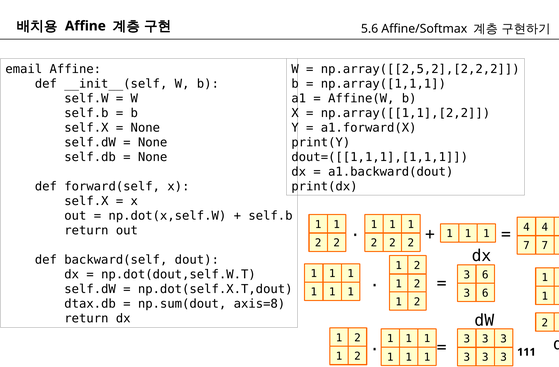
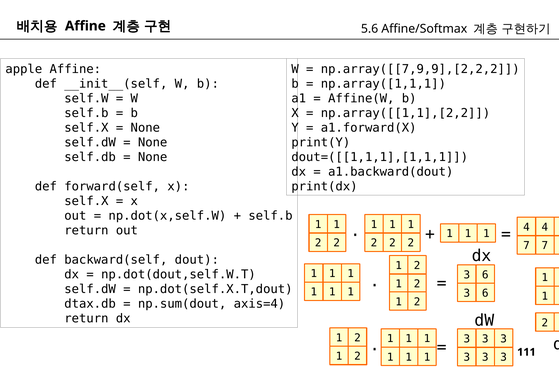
email: email -> apple
np.array([[2,5,2],[2,2,2: np.array([[2,5,2],[2,2,2 -> np.array([[7,9,9],[2,2,2
axis=8: axis=8 -> axis=4
